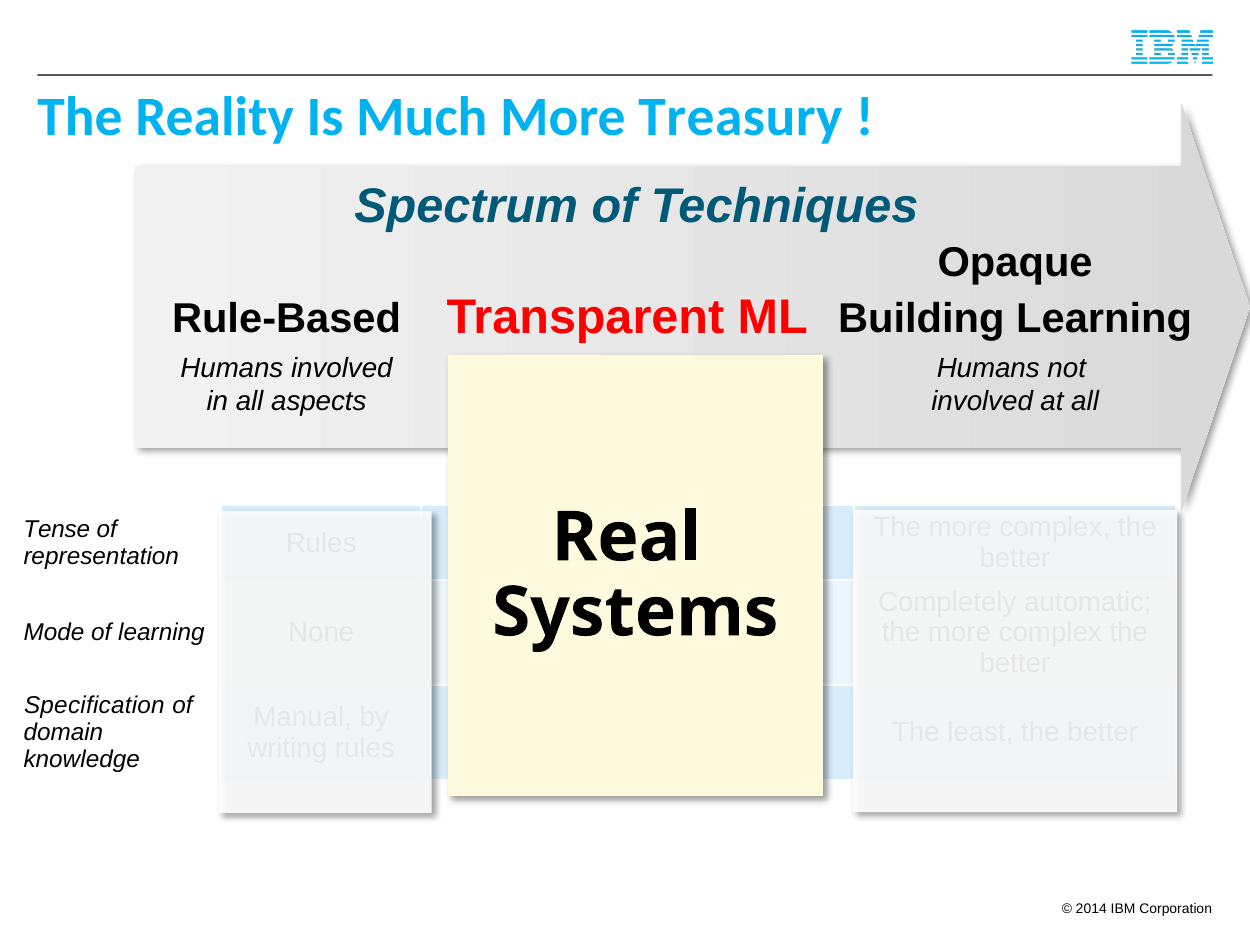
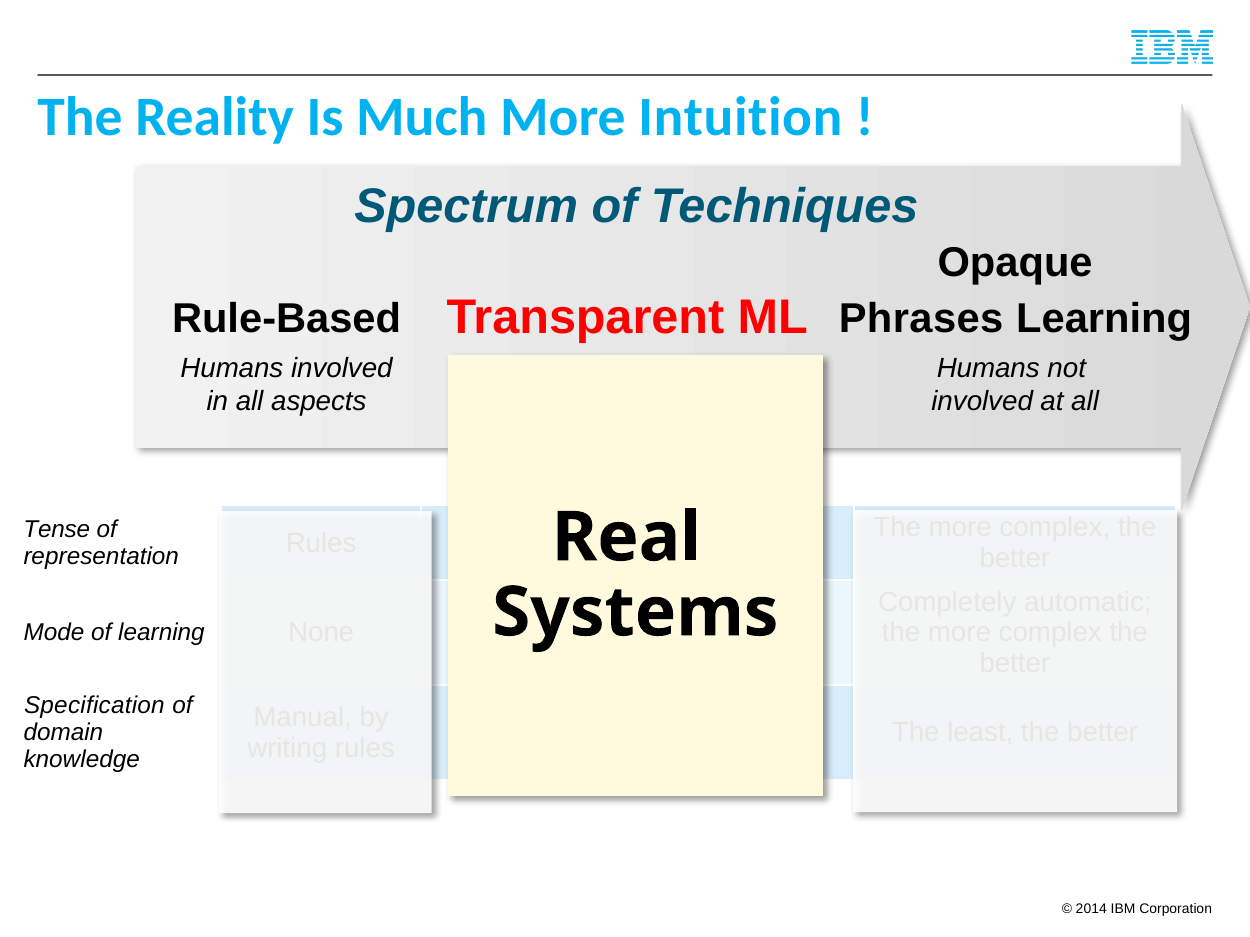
Treasury: Treasury -> Intuition
Building: Building -> Phrases
